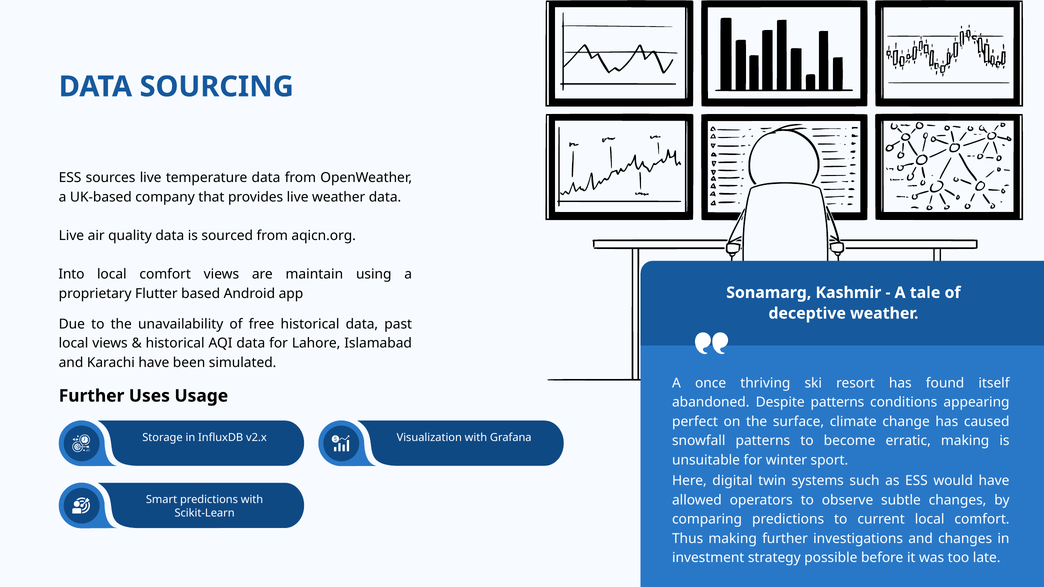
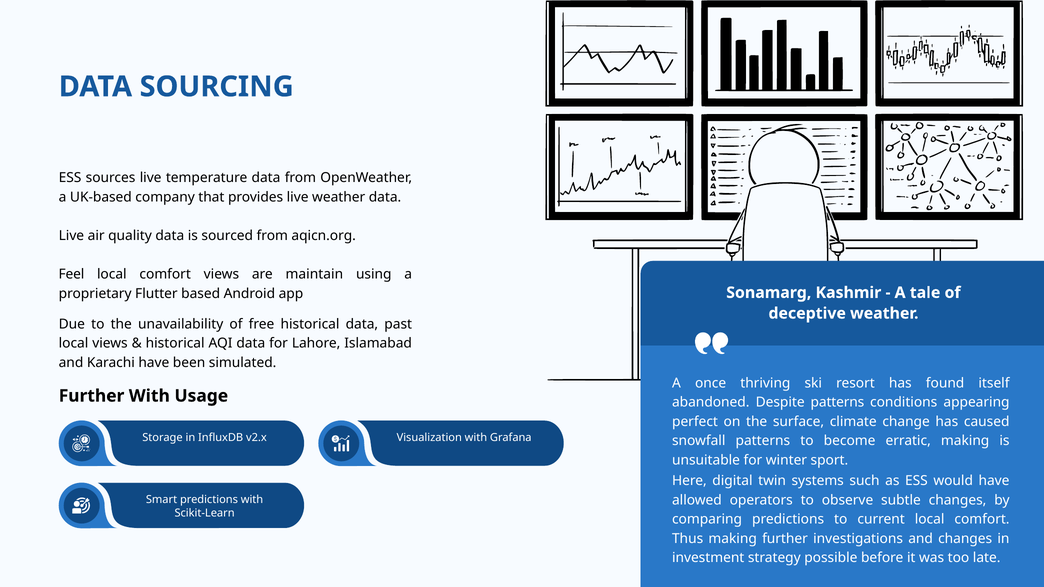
Into: Into -> Feel
Further Uses: Uses -> With
